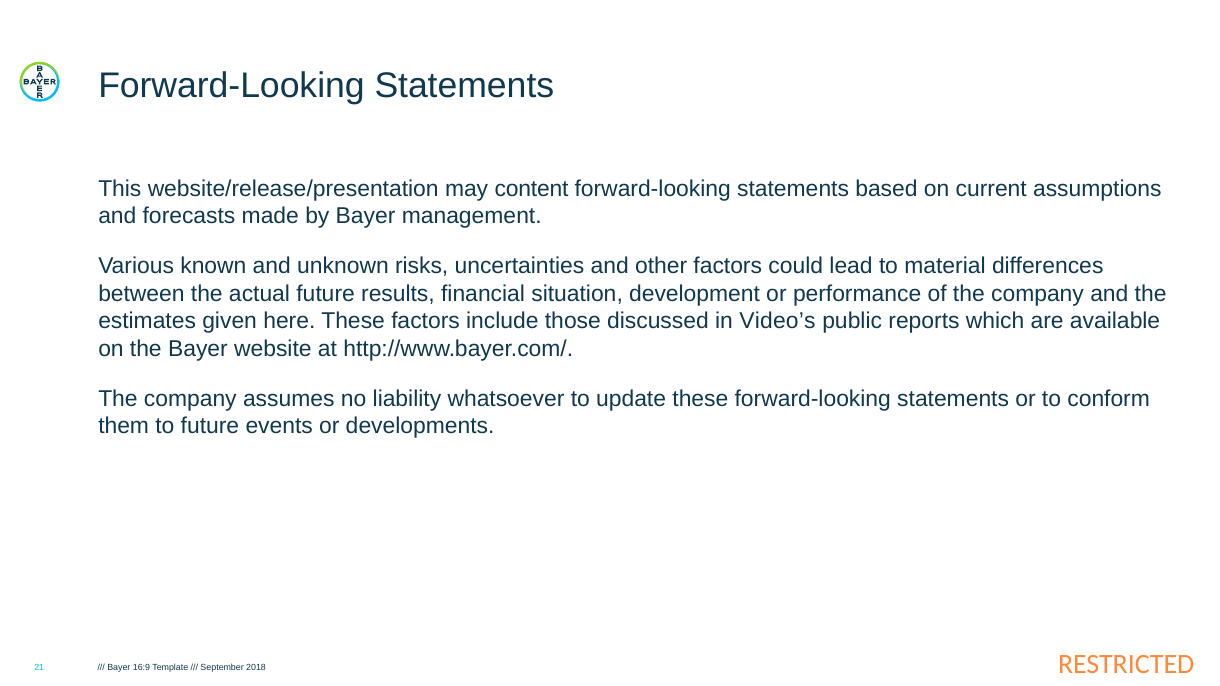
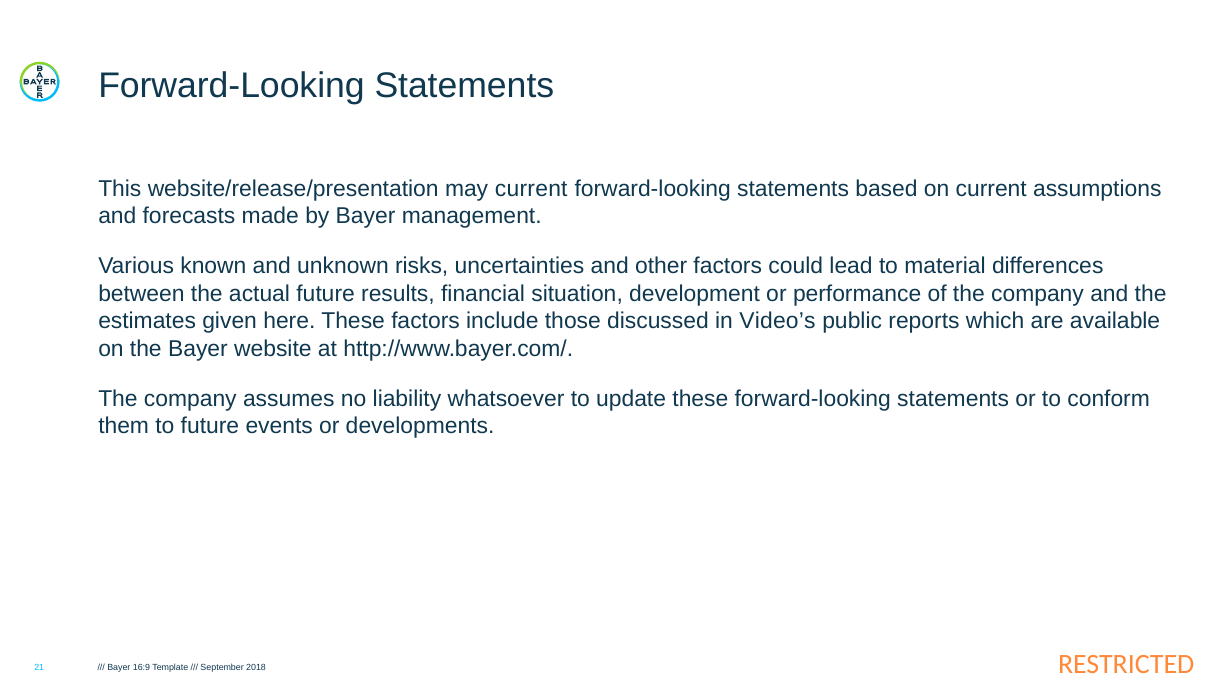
may content: content -> current
